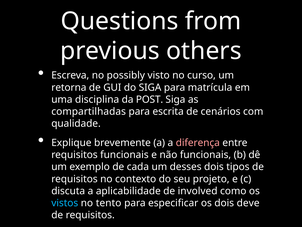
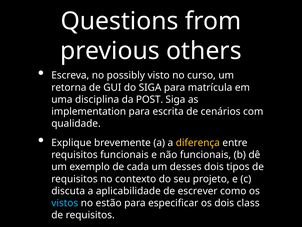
compartilhadas: compartilhadas -> implementation
diferença colour: pink -> yellow
involved: involved -> escrever
tento: tento -> estão
deve: deve -> class
